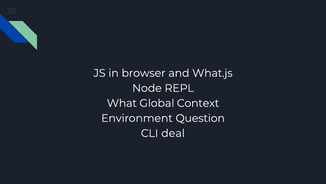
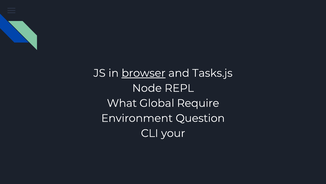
browser underline: none -> present
What.js: What.js -> Tasks.js
Context: Context -> Require
deal: deal -> your
